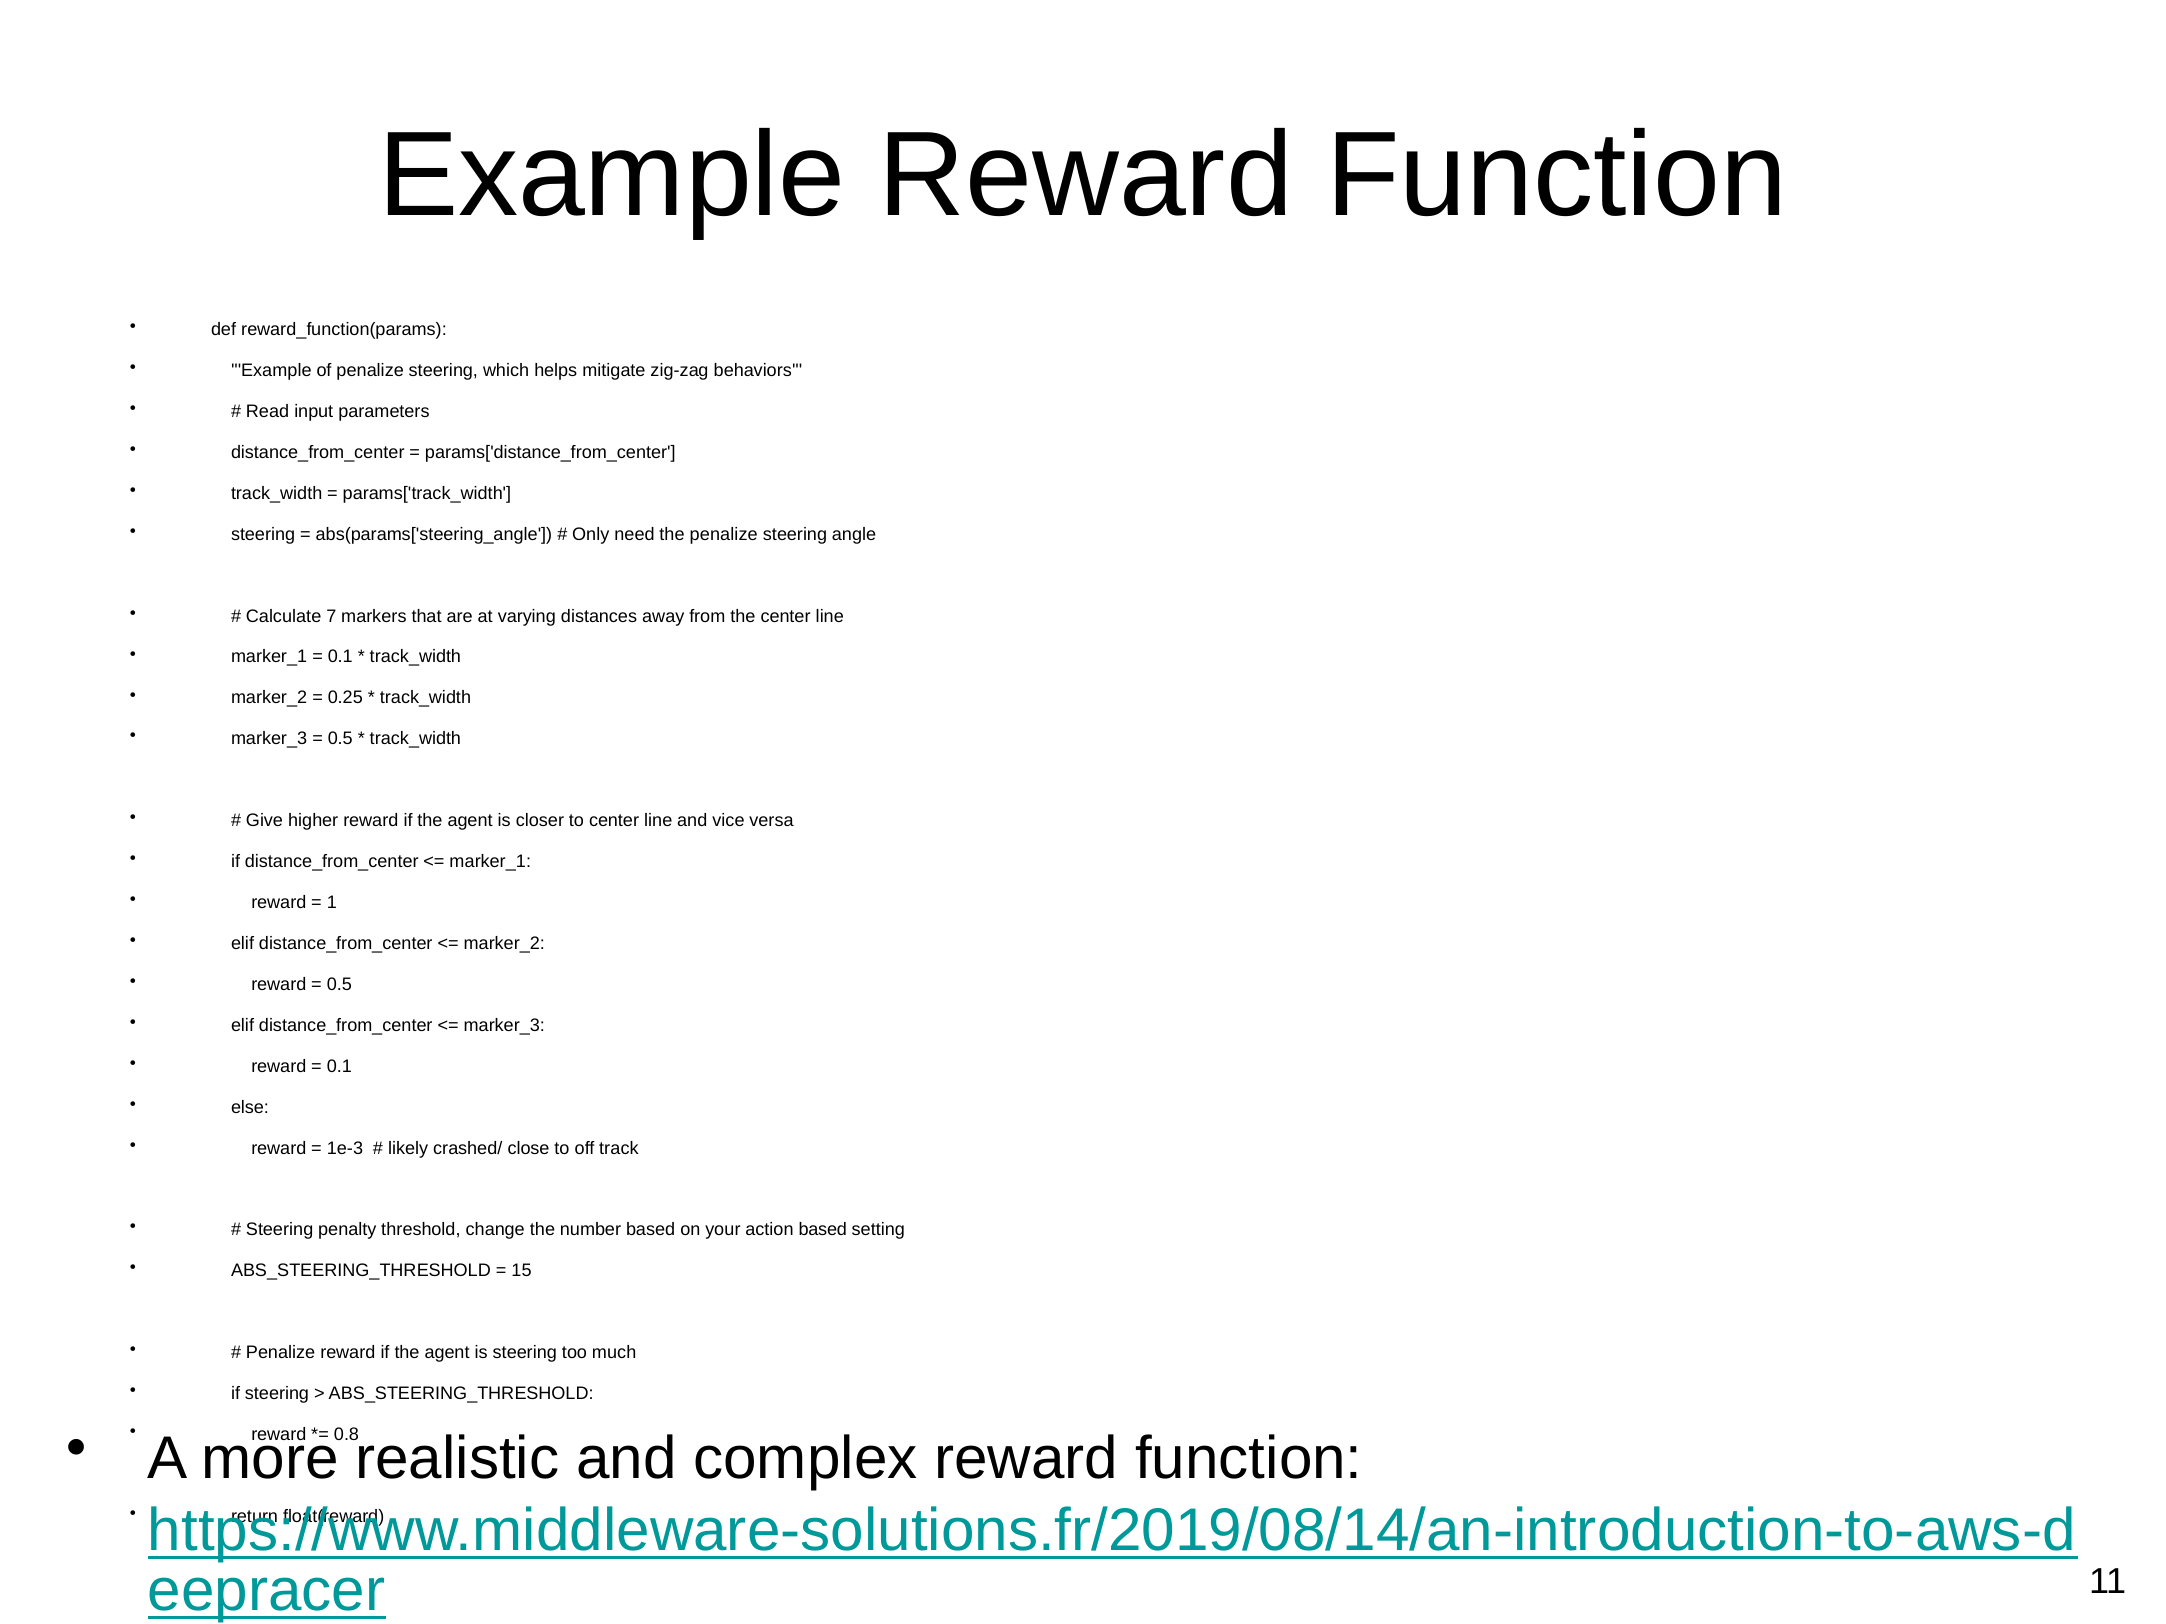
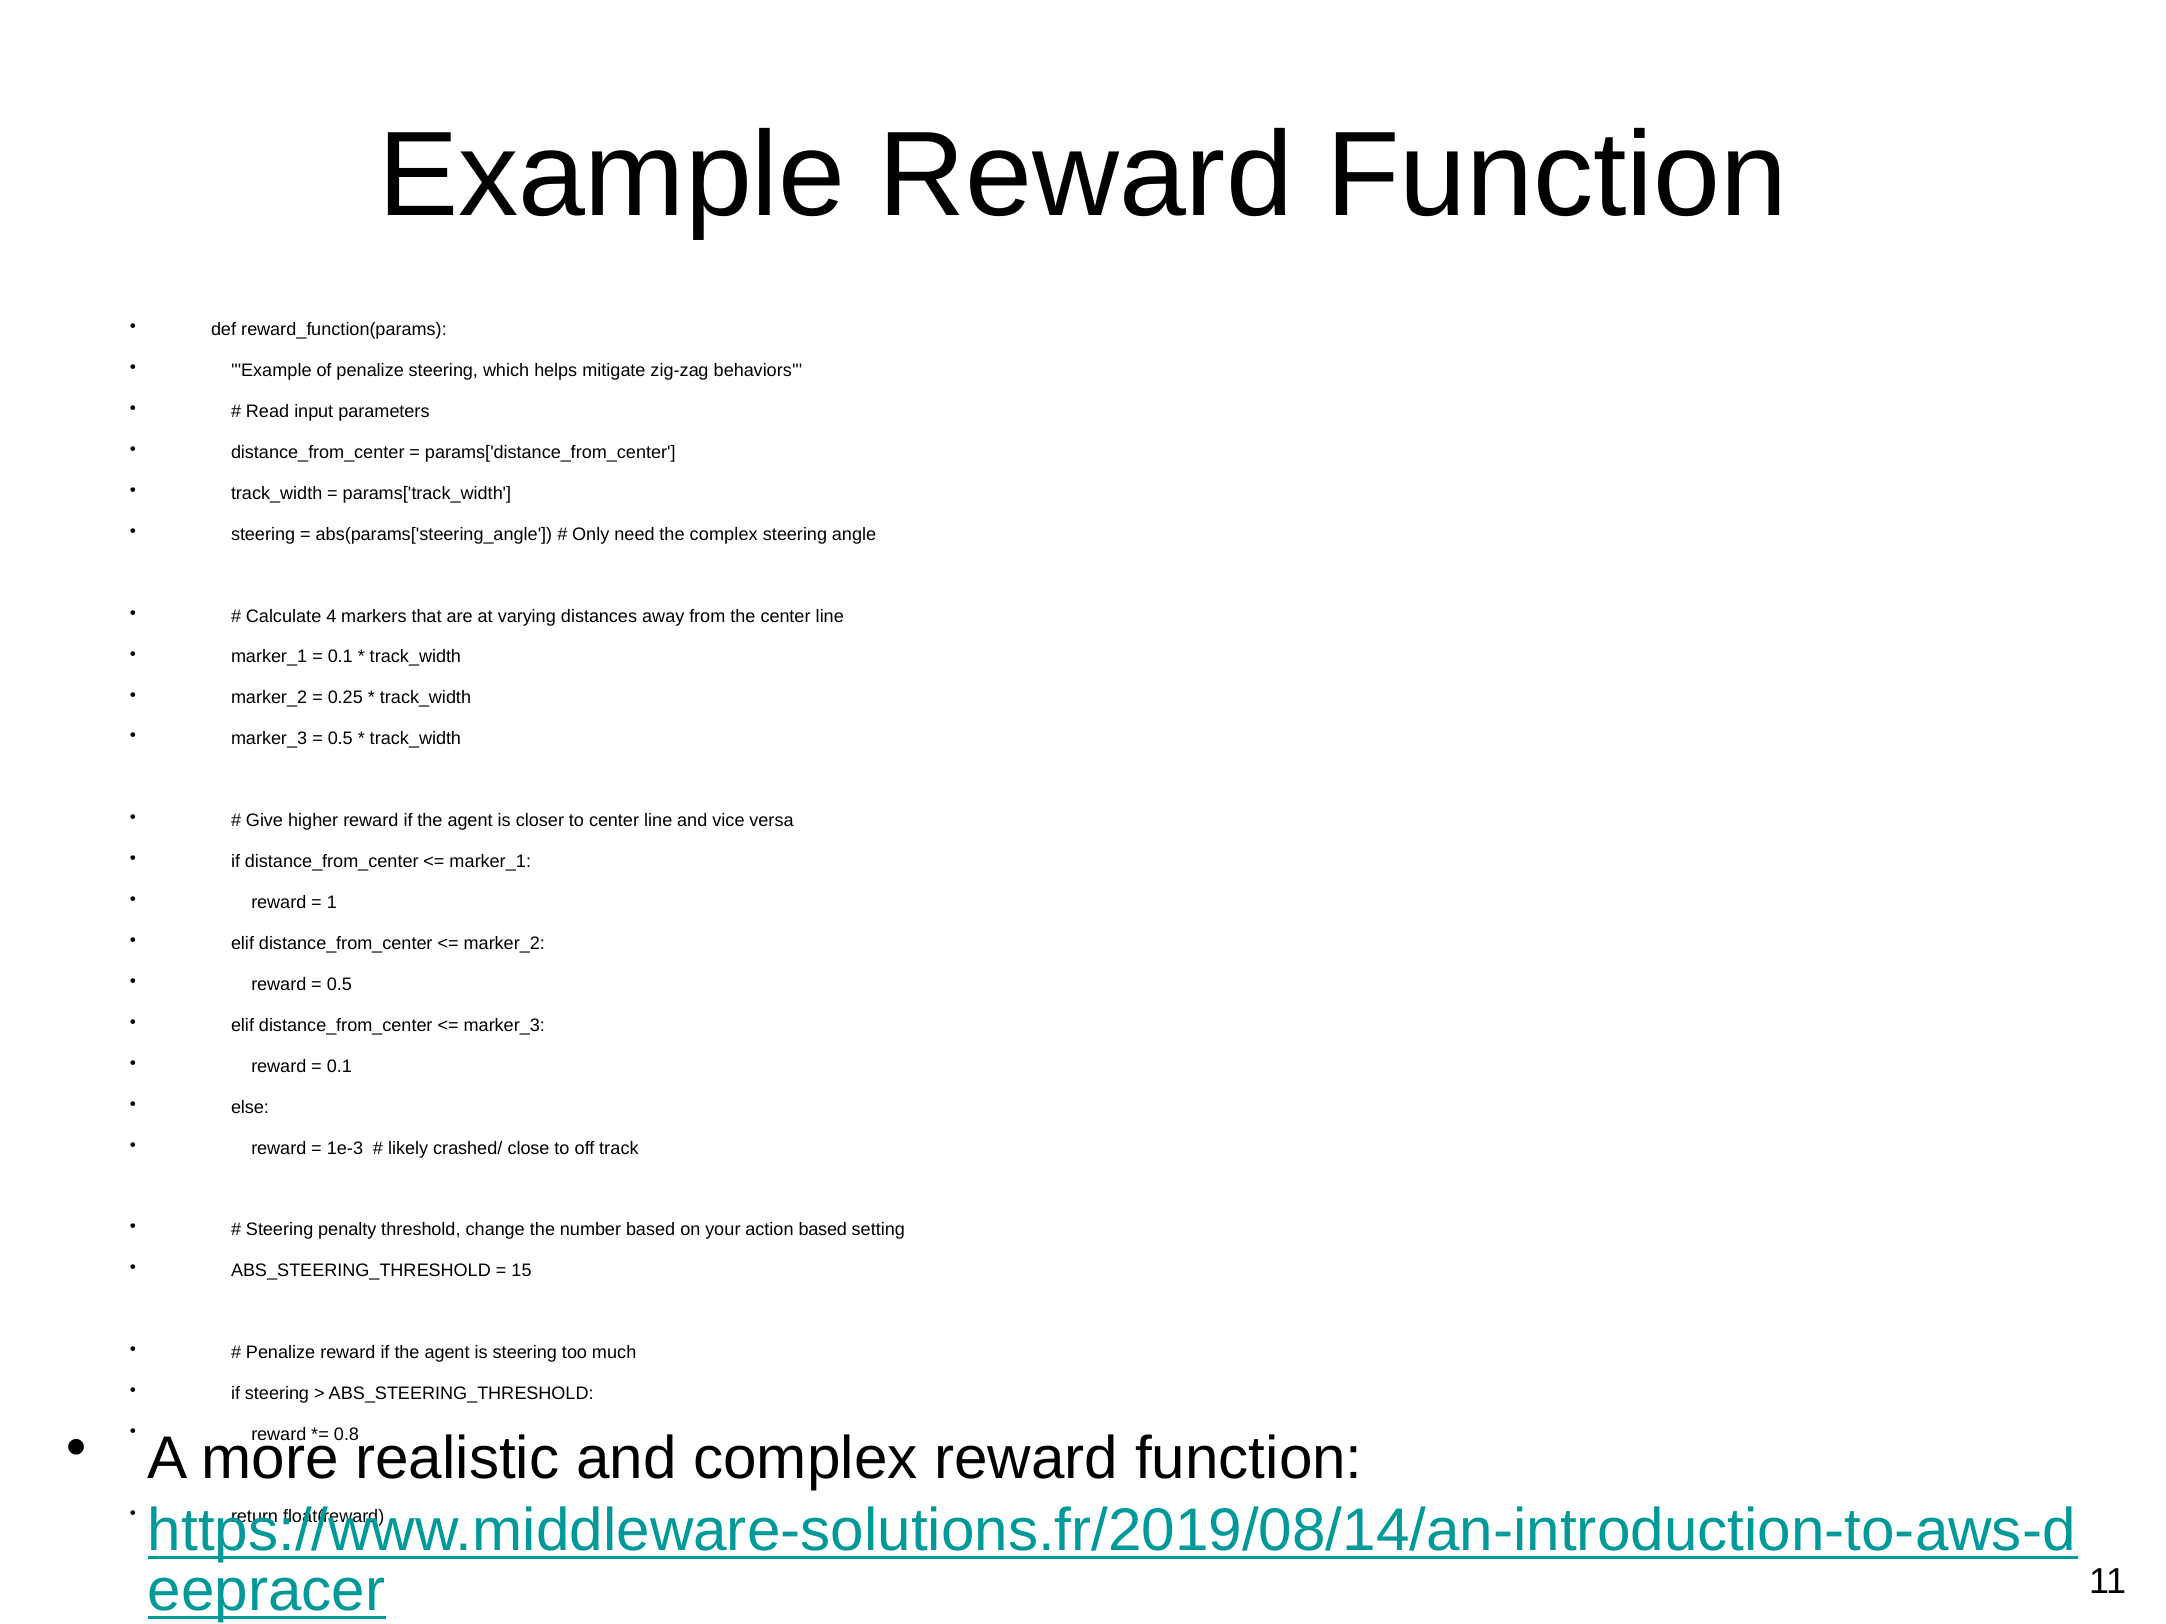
the penalize: penalize -> complex
7: 7 -> 4
